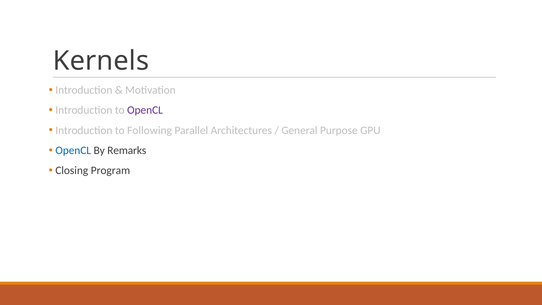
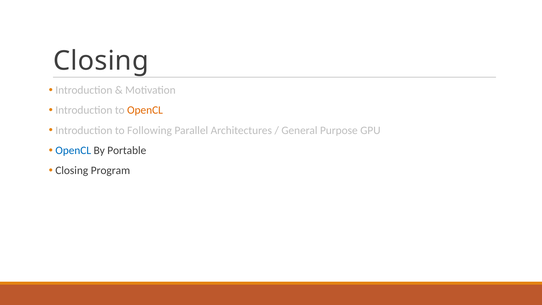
Kernels at (101, 61): Kernels -> Closing
OpenCL at (145, 110) colour: purple -> orange
Remarks: Remarks -> Portable
